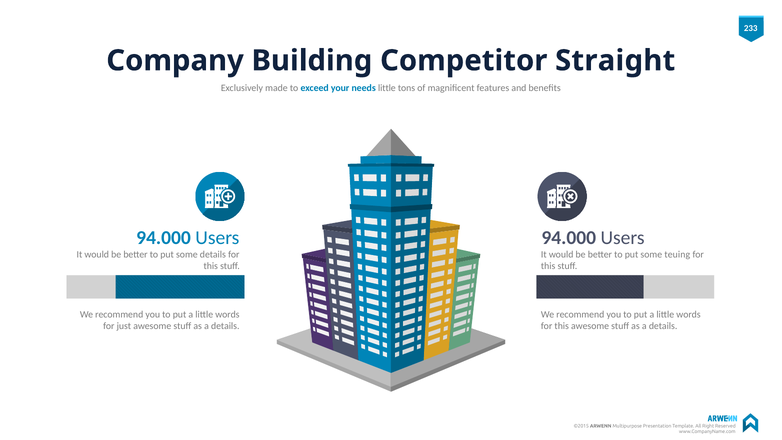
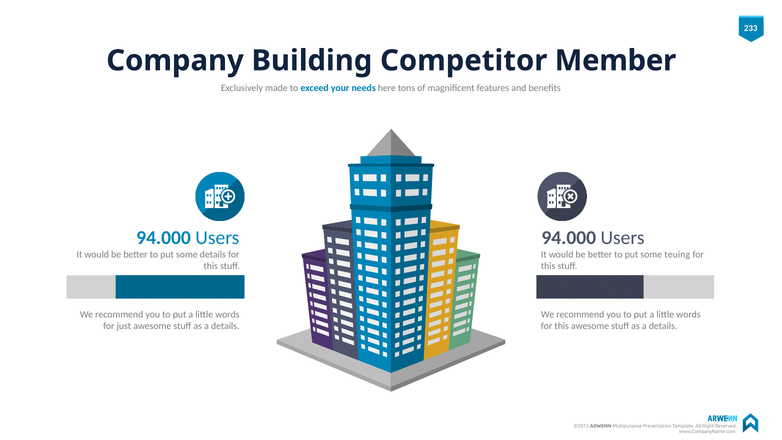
Straight: Straight -> Member
needs little: little -> here
